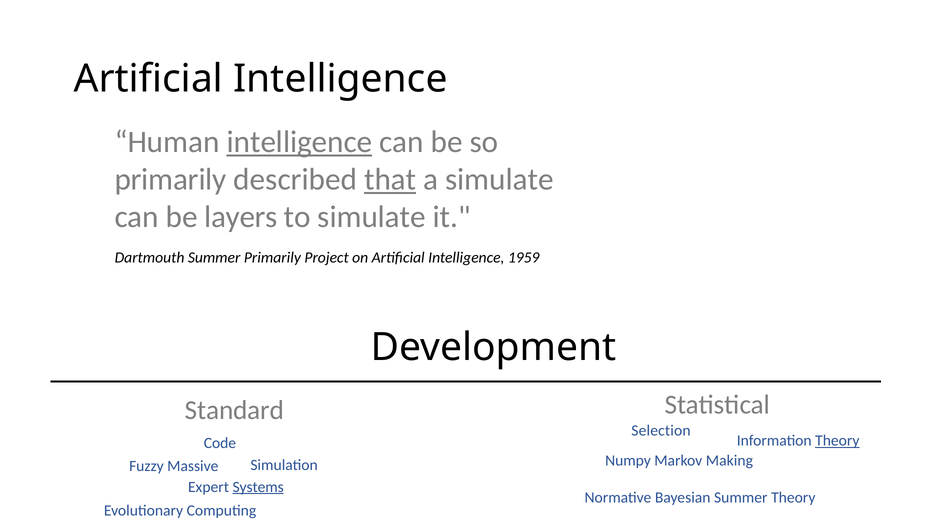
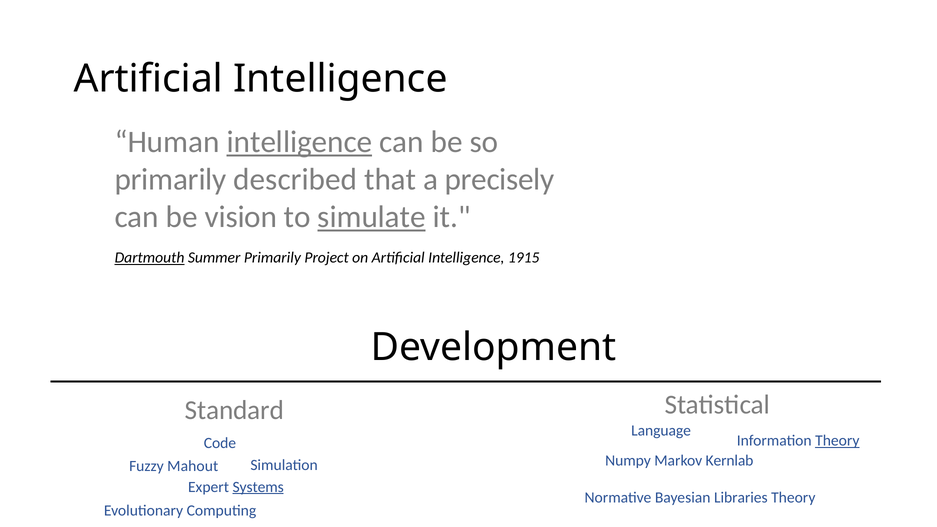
that underline: present -> none
a simulate: simulate -> precisely
layers: layers -> vision
simulate at (372, 217) underline: none -> present
Dartmouth underline: none -> present
1959: 1959 -> 1915
Selection: Selection -> Language
Making: Making -> Kernlab
Massive: Massive -> Mahout
Bayesian Summer: Summer -> Libraries
